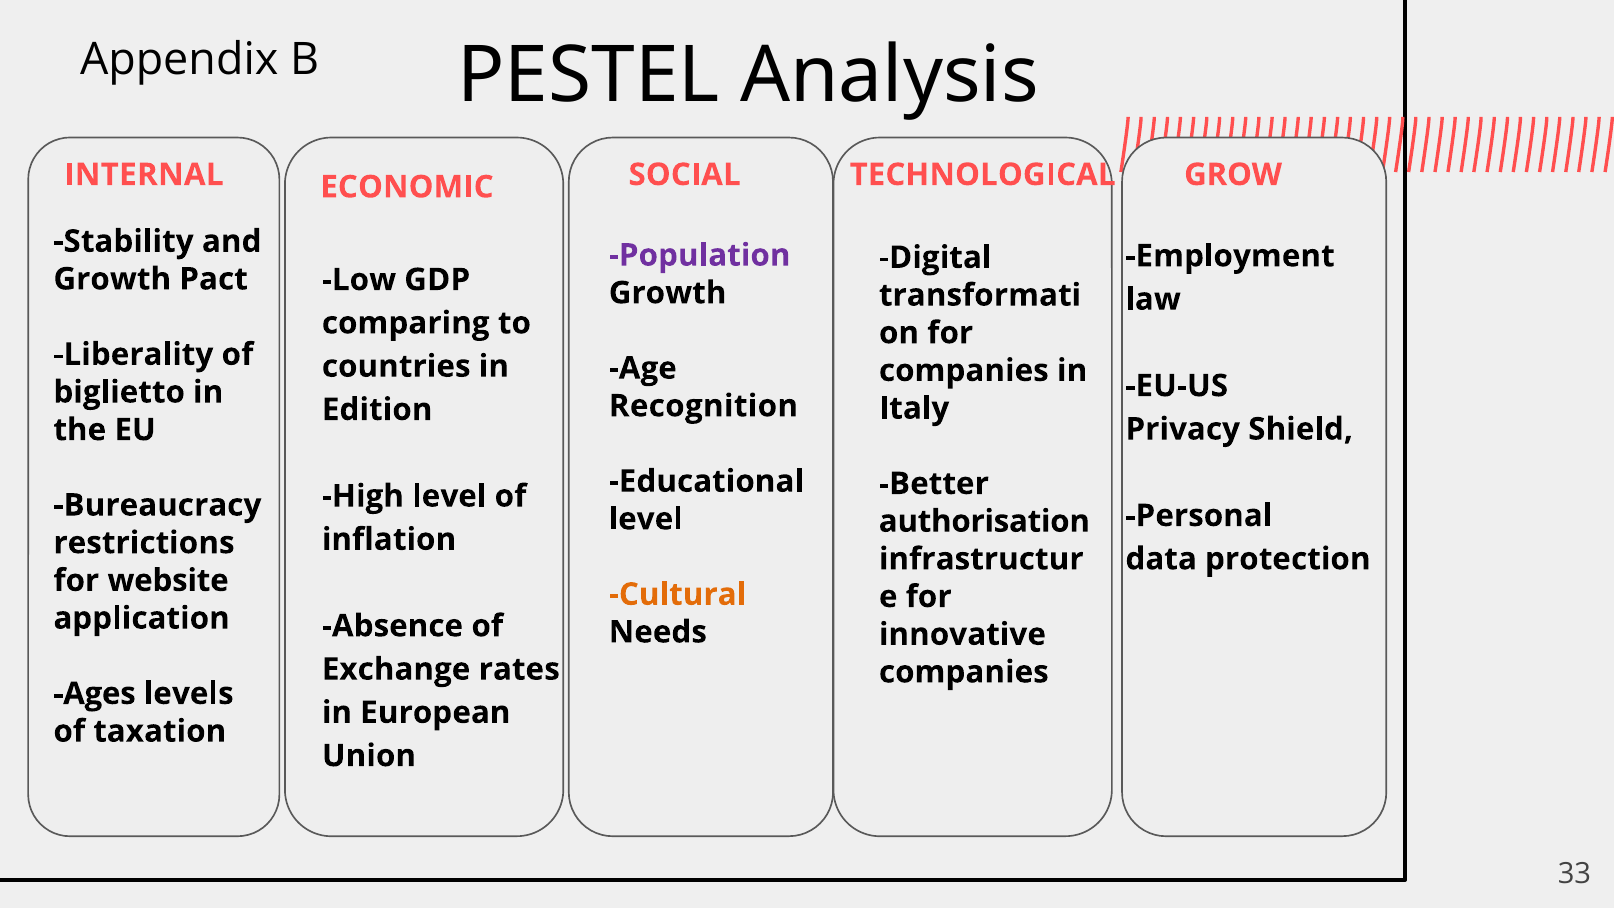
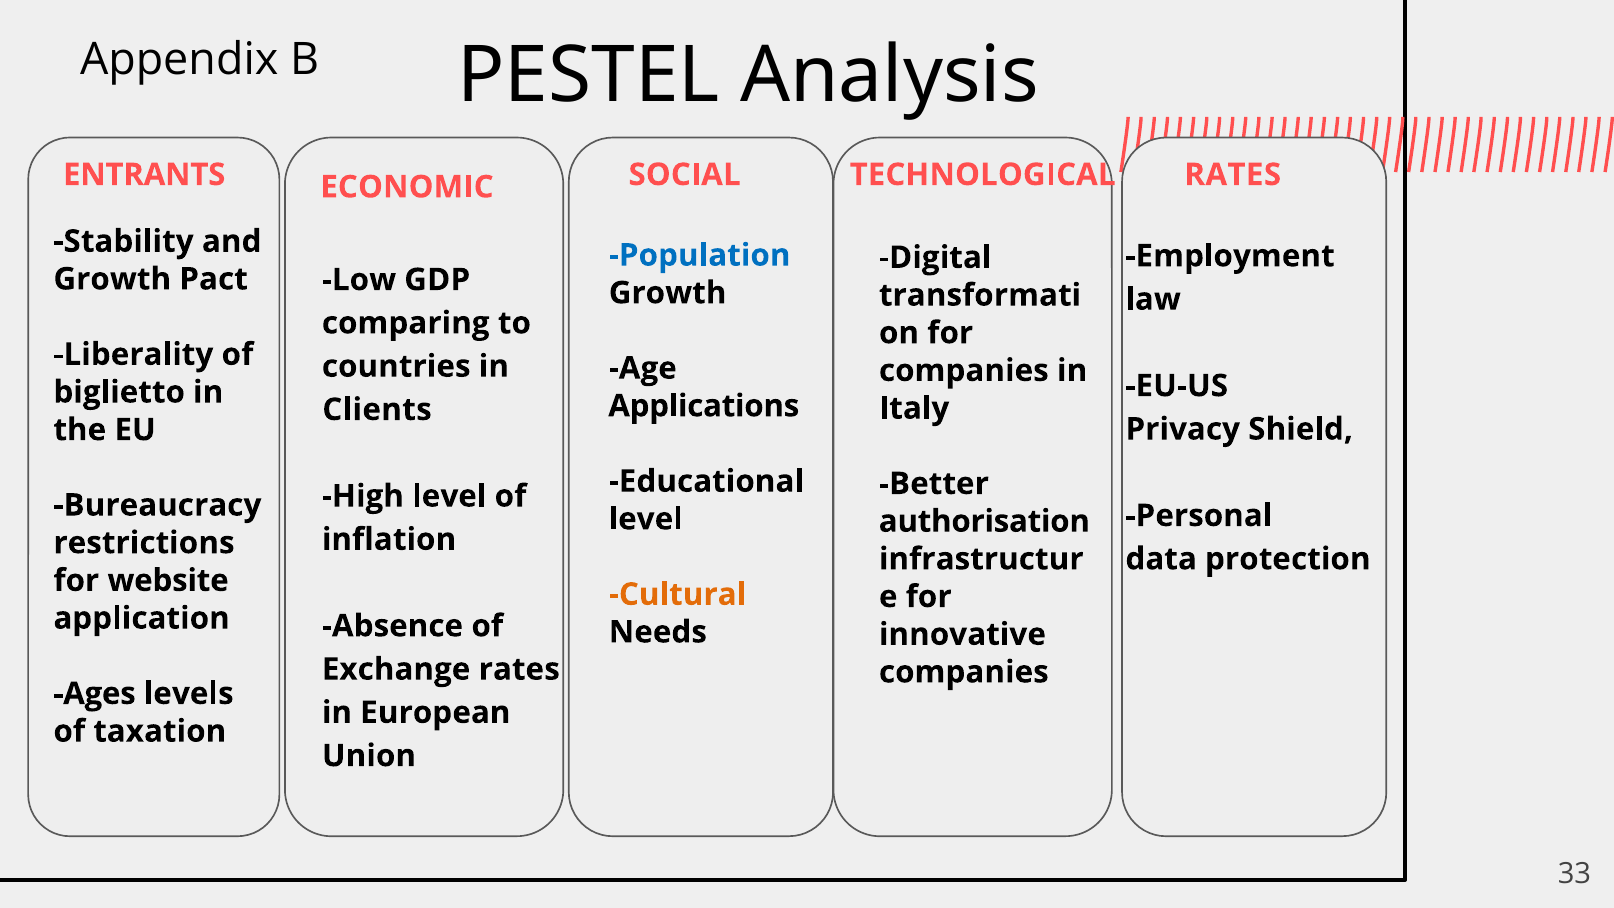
INTERNAL: INTERNAL -> ENTRANTS
TECHNOLOGICAL GROW: GROW -> RATES
Population colour: purple -> blue
Recognition: Recognition -> Applications
Edition: Edition -> Clients
